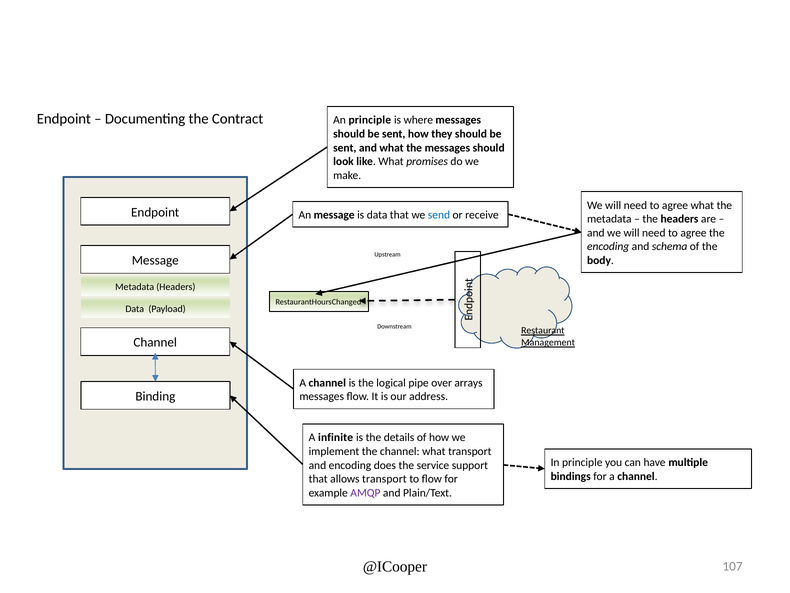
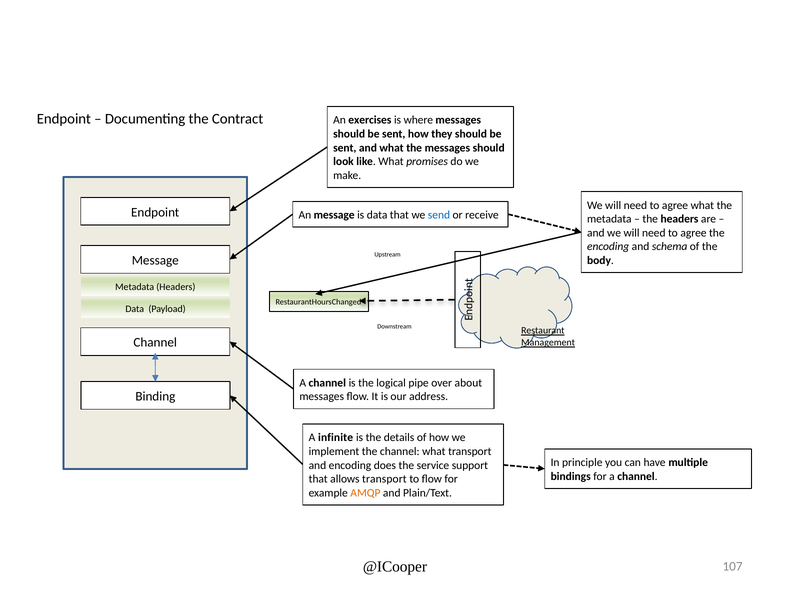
An principle: principle -> exercises
arrays: arrays -> about
AMQP colour: purple -> orange
